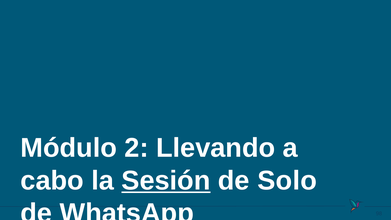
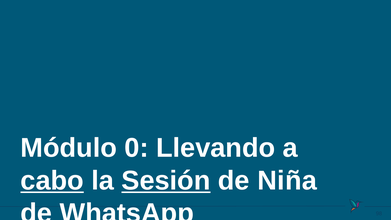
2: 2 -> 0
cabo underline: none -> present
Solo: Solo -> Niña
